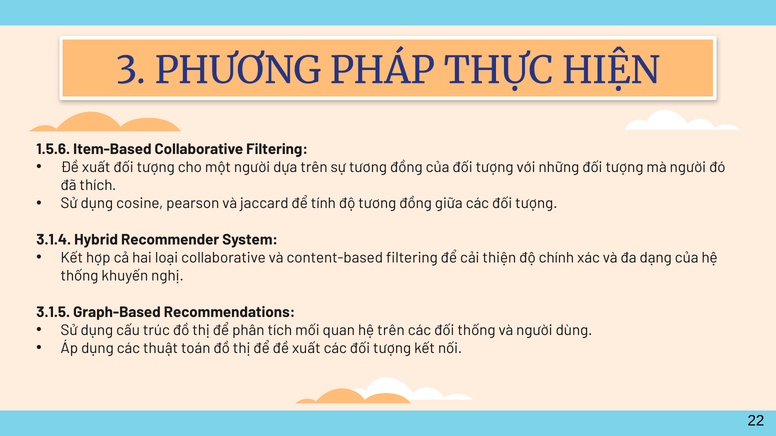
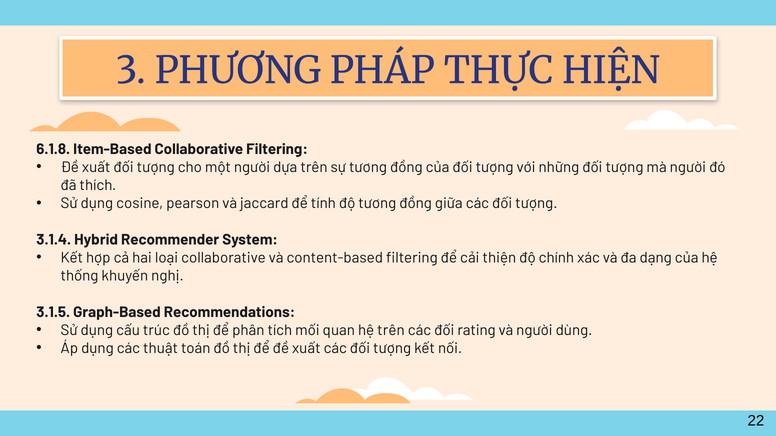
1.5.6: 1.5.6 -> 6.1.8
đối thống: thống -> rating
